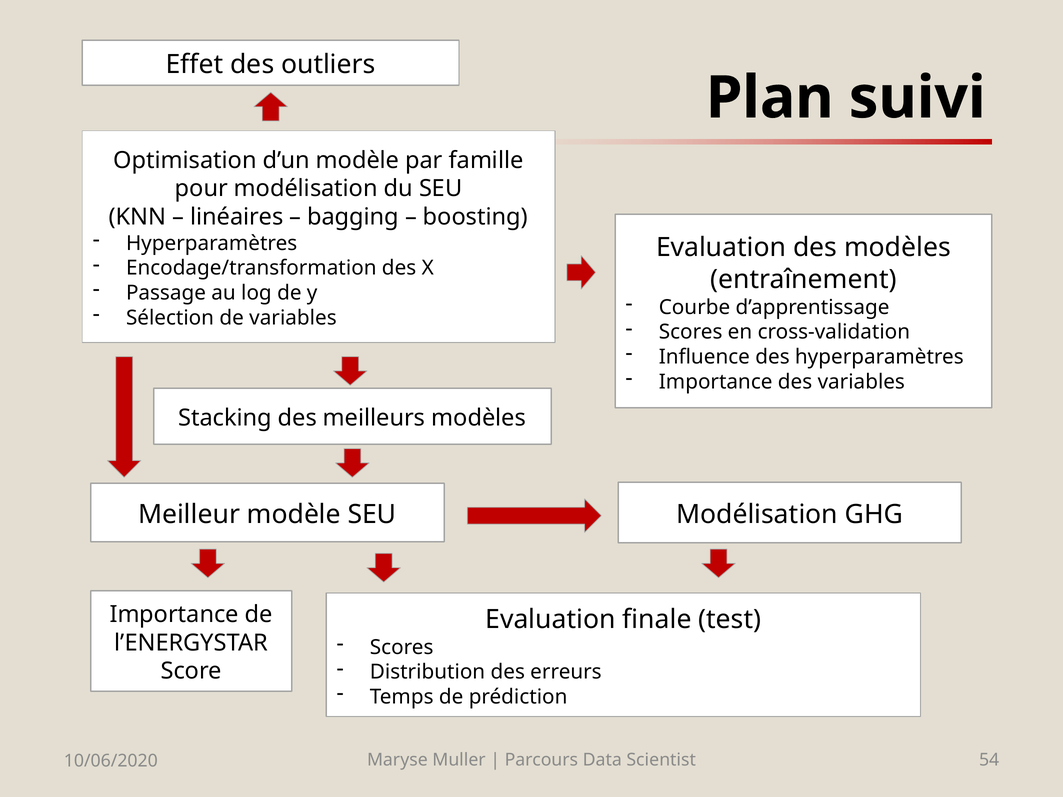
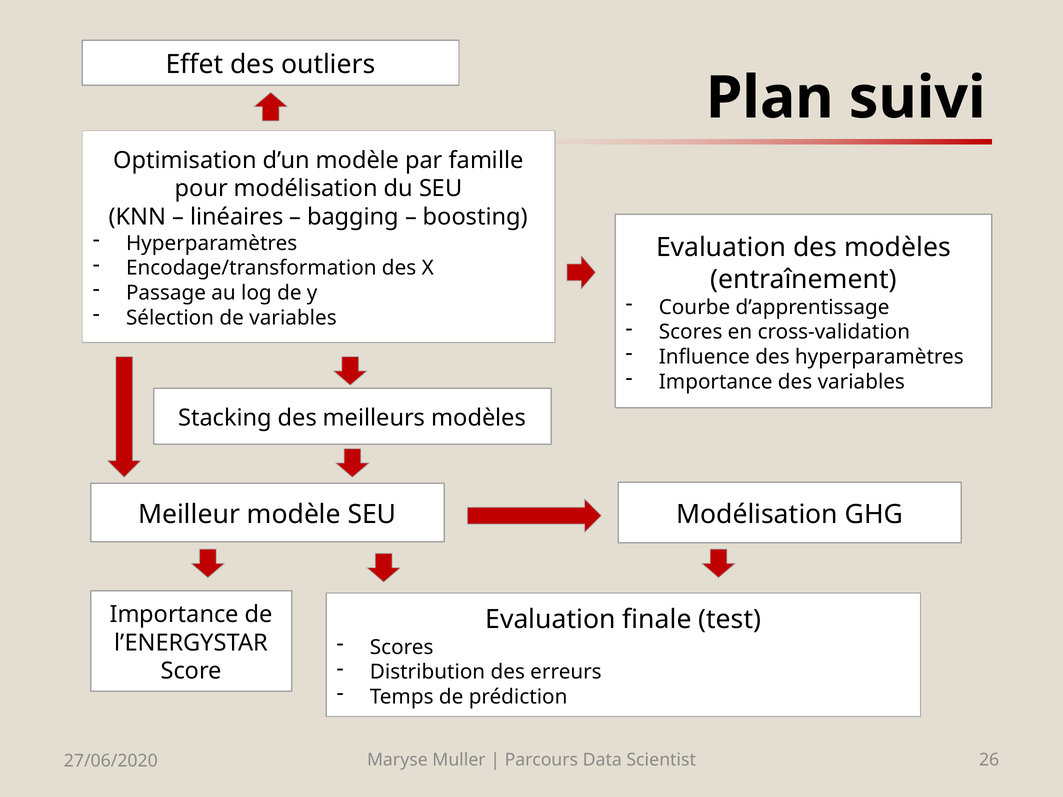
54: 54 -> 26
10/06/2020: 10/06/2020 -> 27/06/2020
